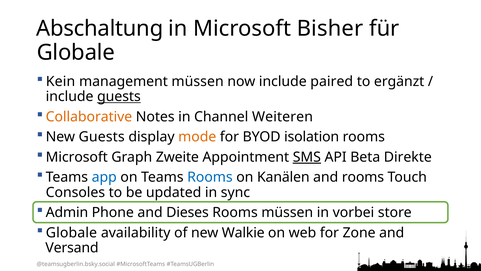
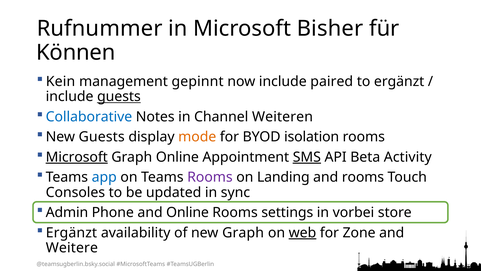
Abschaltung: Abschaltung -> Rufnummer
Globale at (76, 52): Globale -> Können
management müssen: müssen -> gepinnt
Collaborative colour: orange -> blue
Microsoft at (77, 157) underline: none -> present
Graph Zweite: Zweite -> Online
Direkte: Direkte -> Activity
Rooms at (210, 177) colour: blue -> purple
Kanälen: Kanälen -> Landing
and Dieses: Dieses -> Online
Rooms müssen: müssen -> settings
Globale at (71, 232): Globale -> Ergänzt
new Walkie: Walkie -> Graph
web underline: none -> present
Versand: Versand -> Weitere
